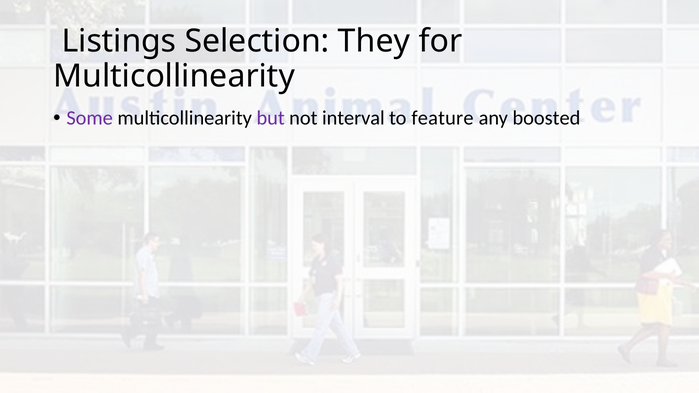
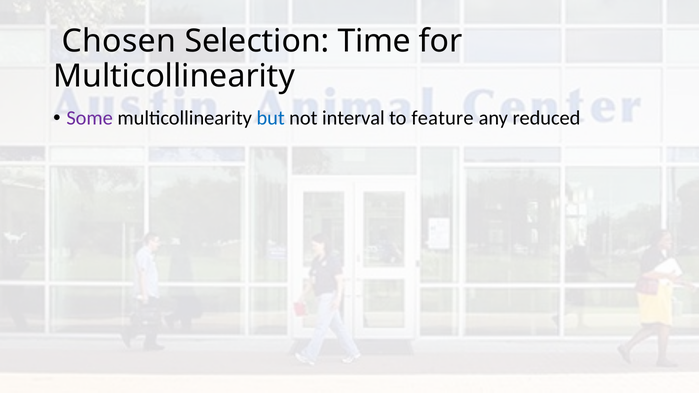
Listings: Listings -> Chosen
They: They -> Time
but colour: purple -> blue
boosted: boosted -> reduced
